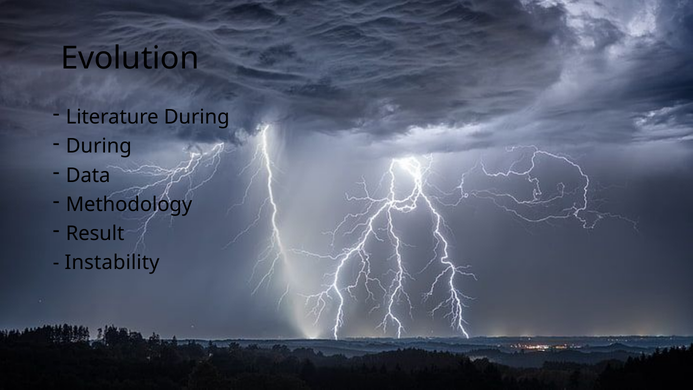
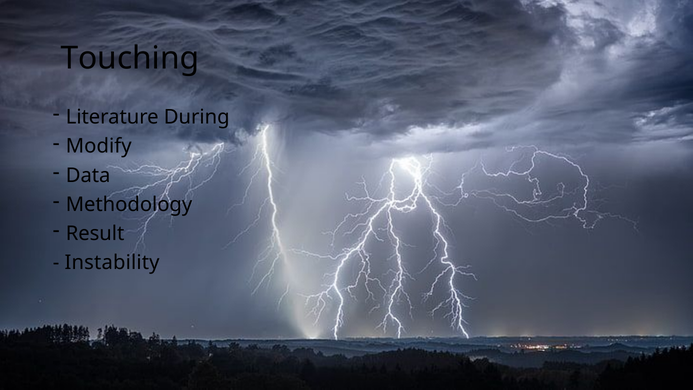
Evolution: Evolution -> Touching
During at (99, 146): During -> Modify
